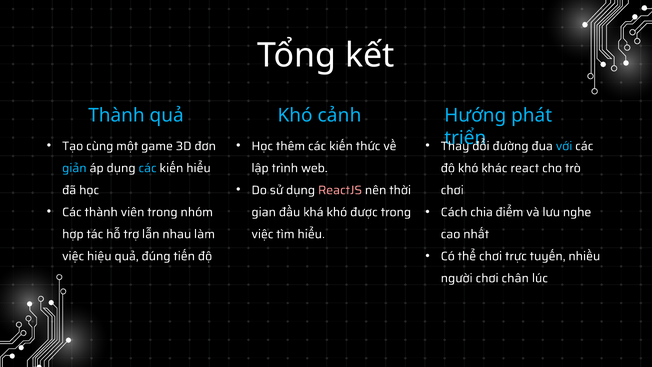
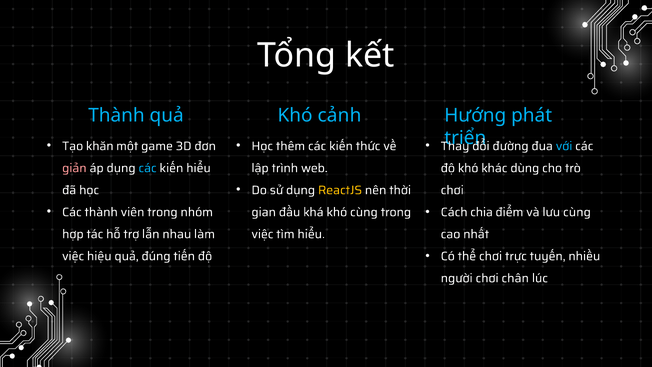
cùng: cùng -> khăn
giản colour: light blue -> pink
react: react -> dùng
ReactJS colour: pink -> yellow
lưu nghe: nghe -> cùng
khó được: được -> cùng
